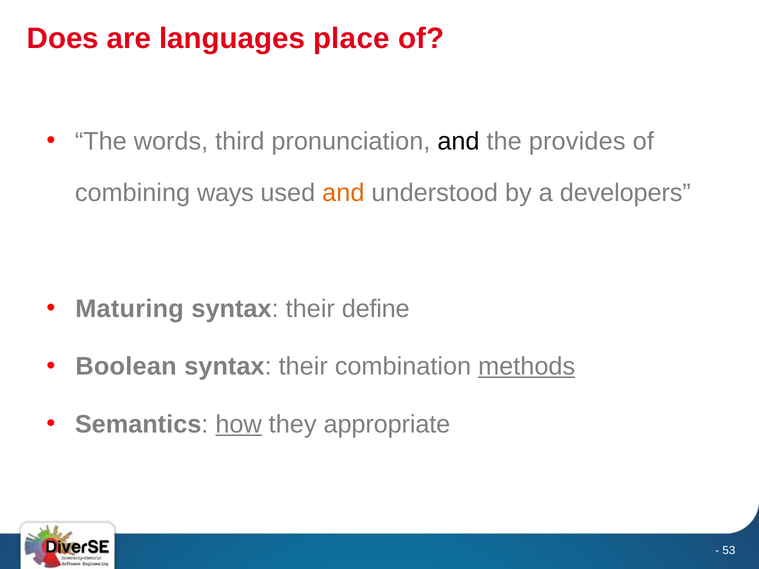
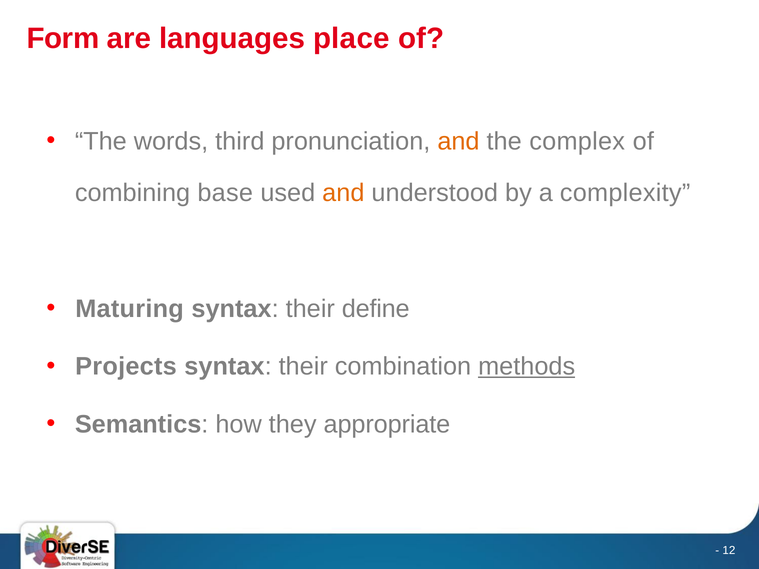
Does: Does -> Form
and at (458, 141) colour: black -> orange
provides: provides -> complex
ways: ways -> base
developers: developers -> complexity
Boolean: Boolean -> Projects
how underline: present -> none
53: 53 -> 12
